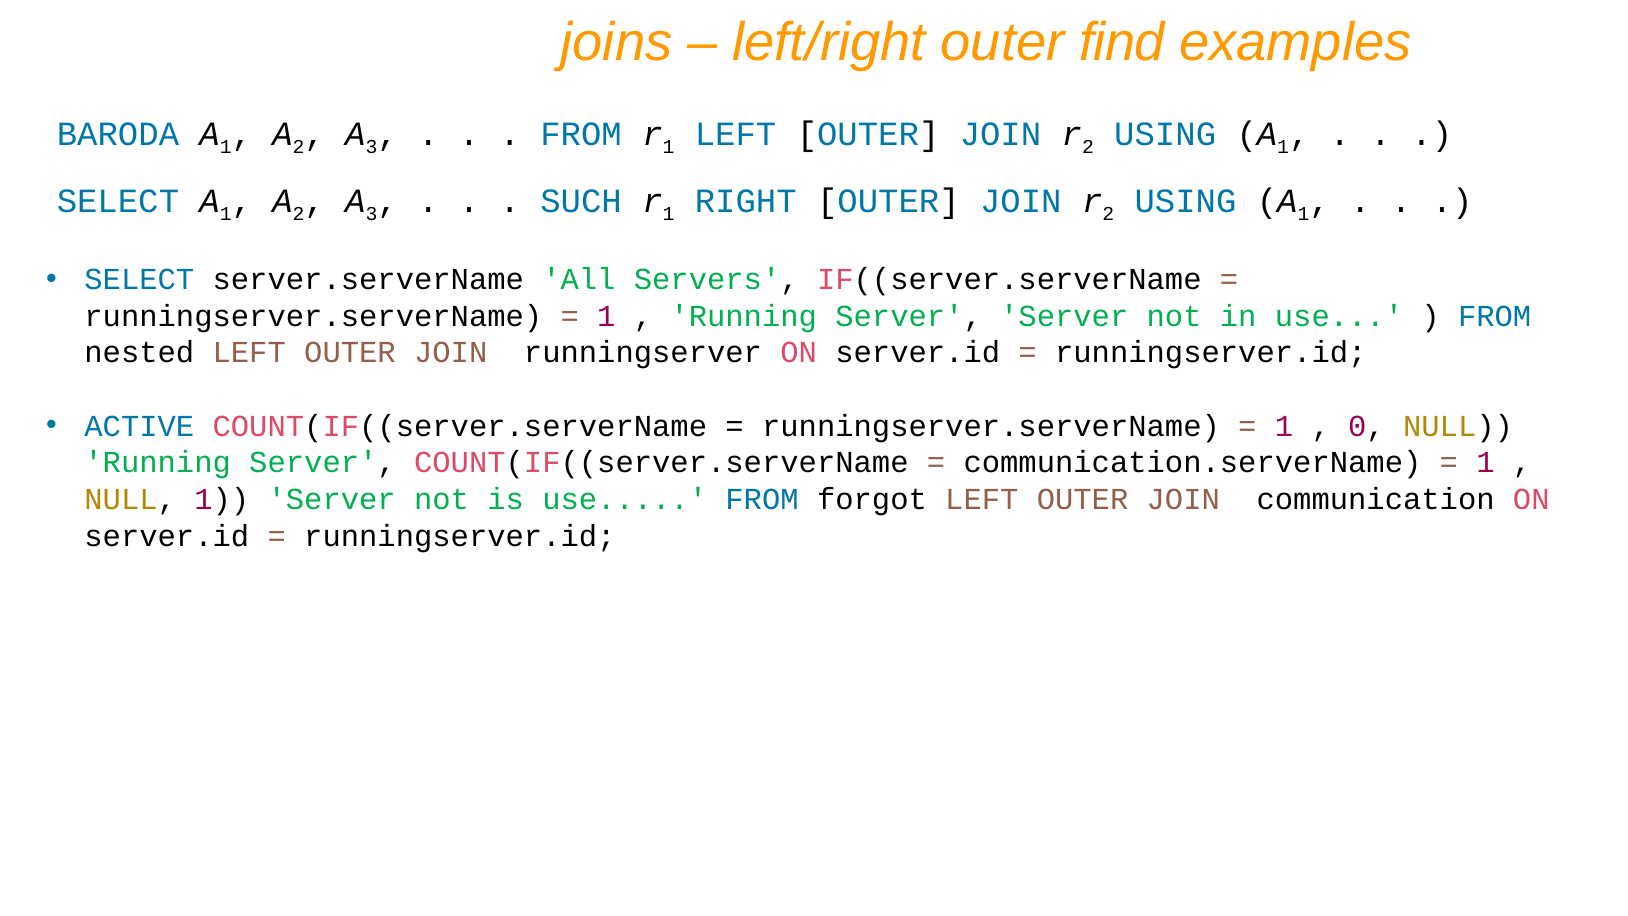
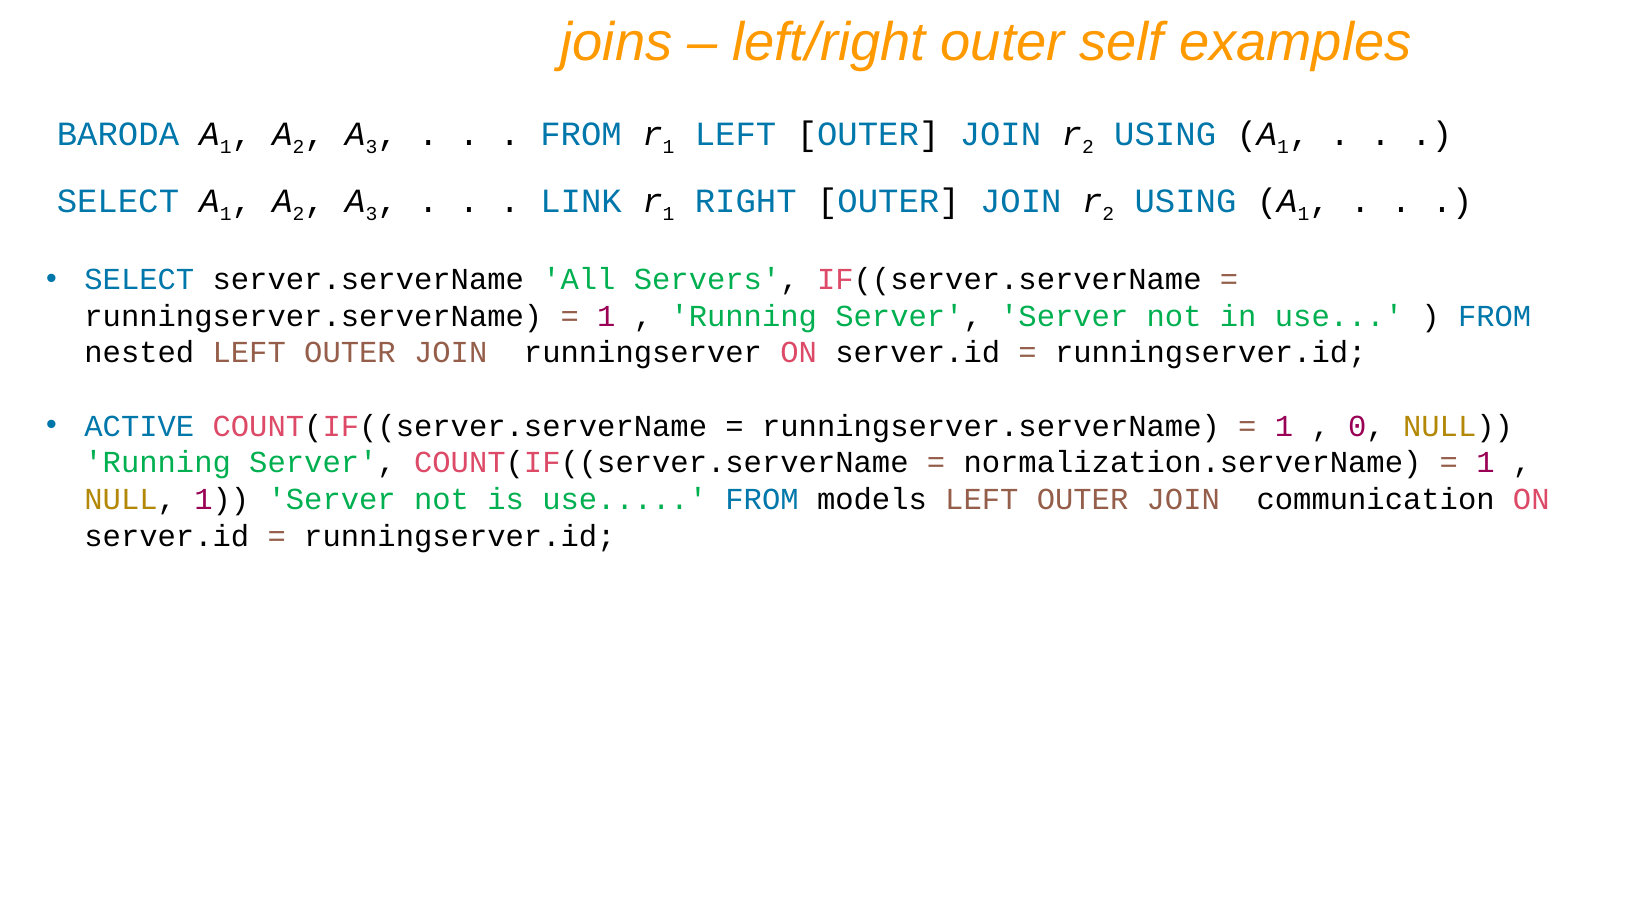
find: find -> self
SUCH: SUCH -> LINK
communication.serverName: communication.serverName -> normalization.serverName
forgot: forgot -> models
